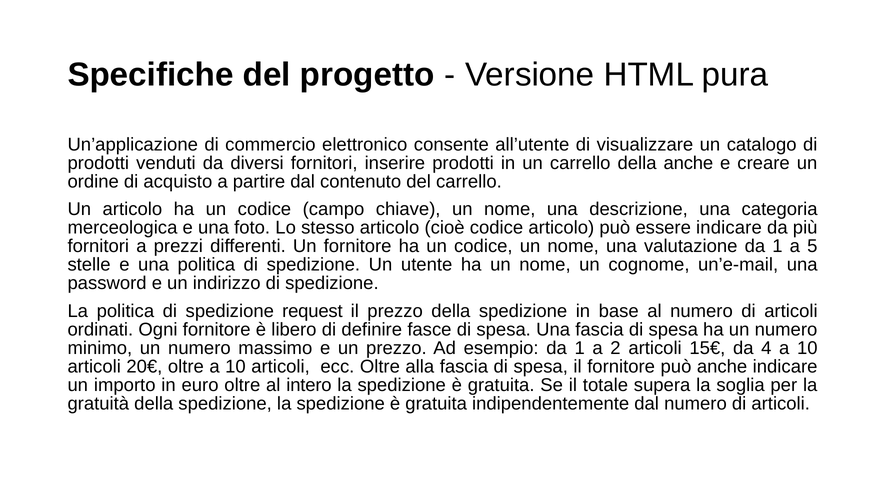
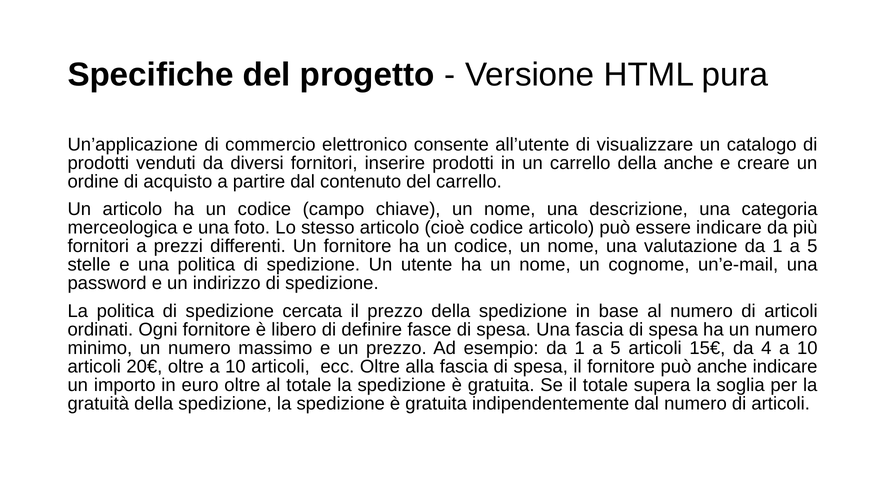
request: request -> cercata
2 at (616, 348): 2 -> 5
al intero: intero -> totale
